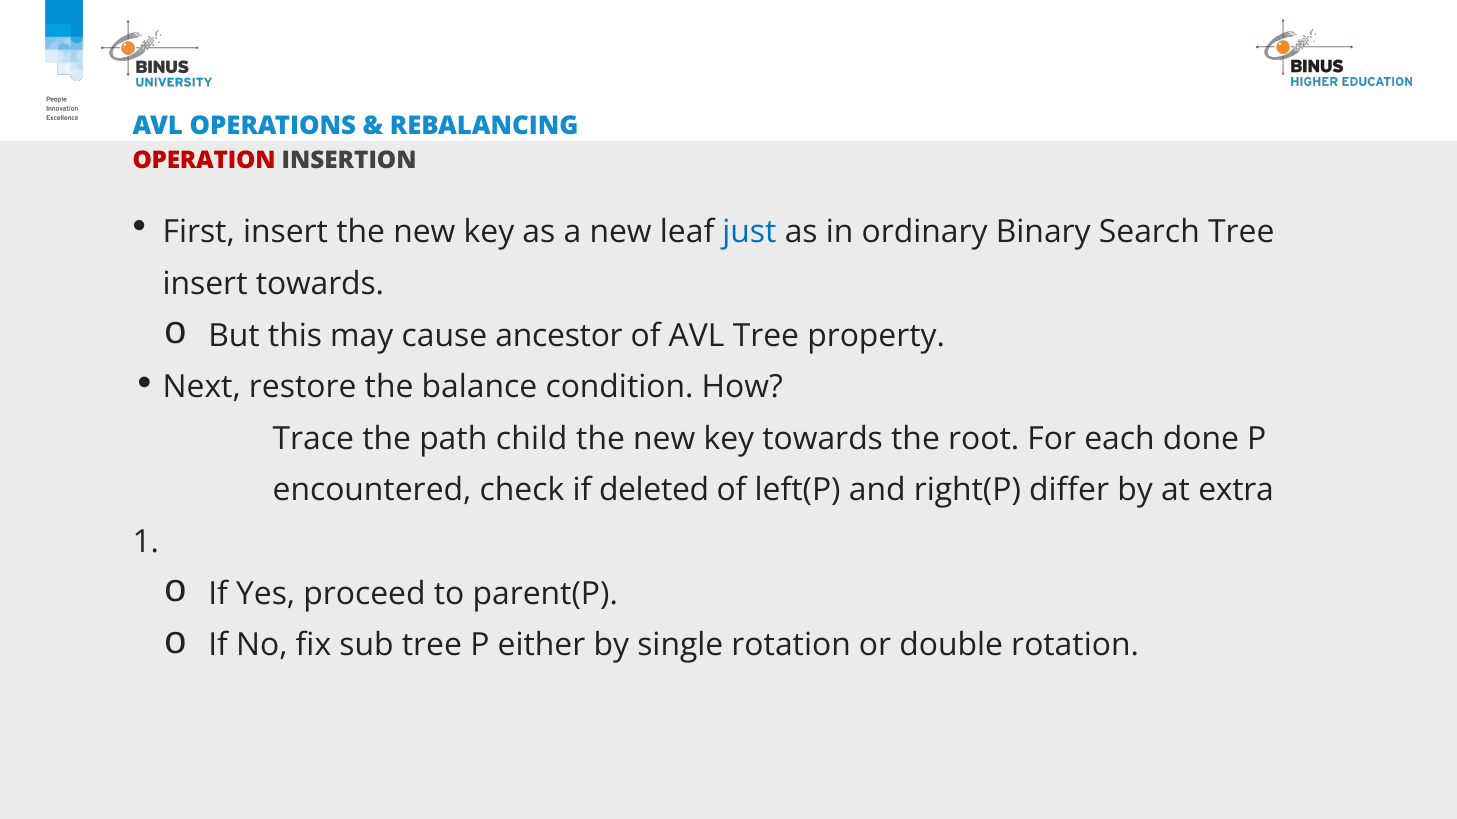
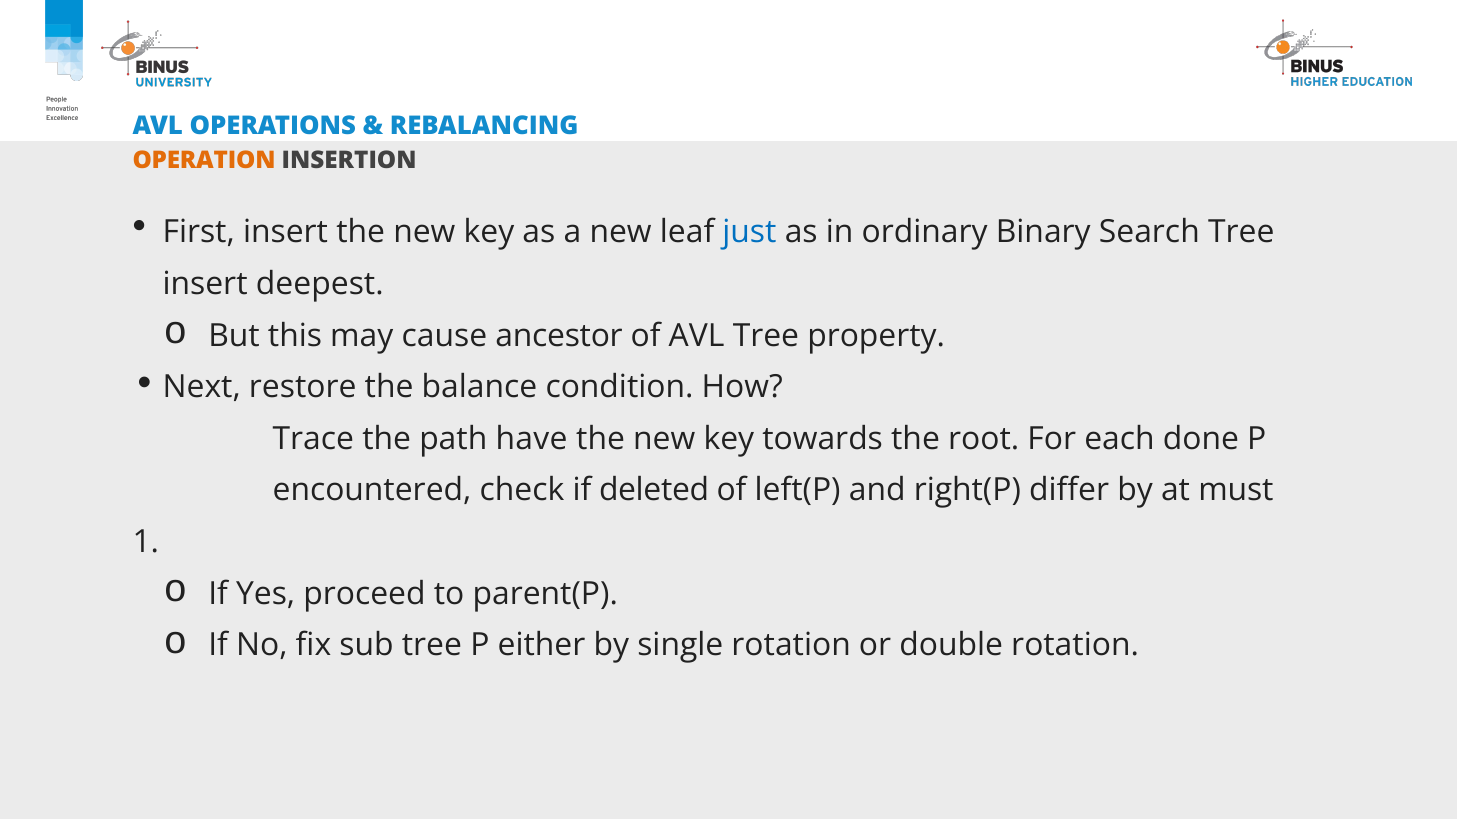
OPERATION colour: red -> orange
insert towards: towards -> deepest
child: child -> have
extra: extra -> must
